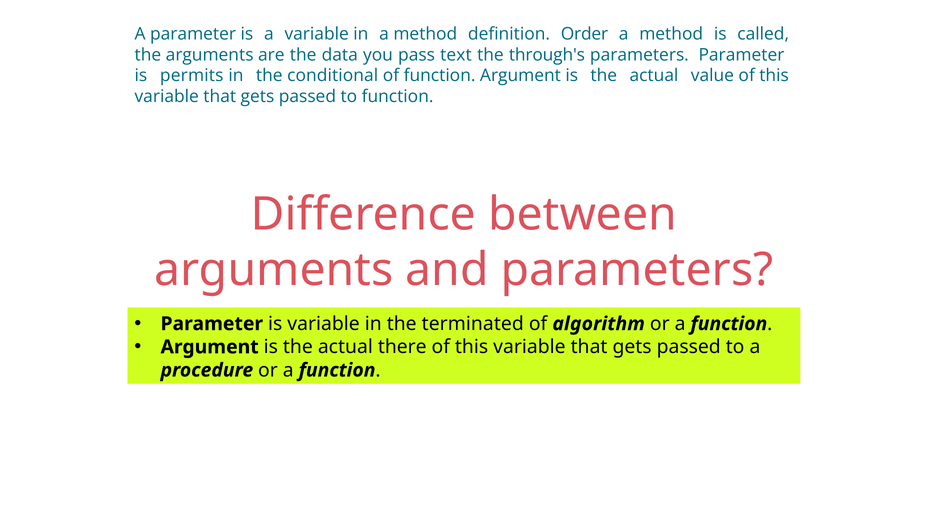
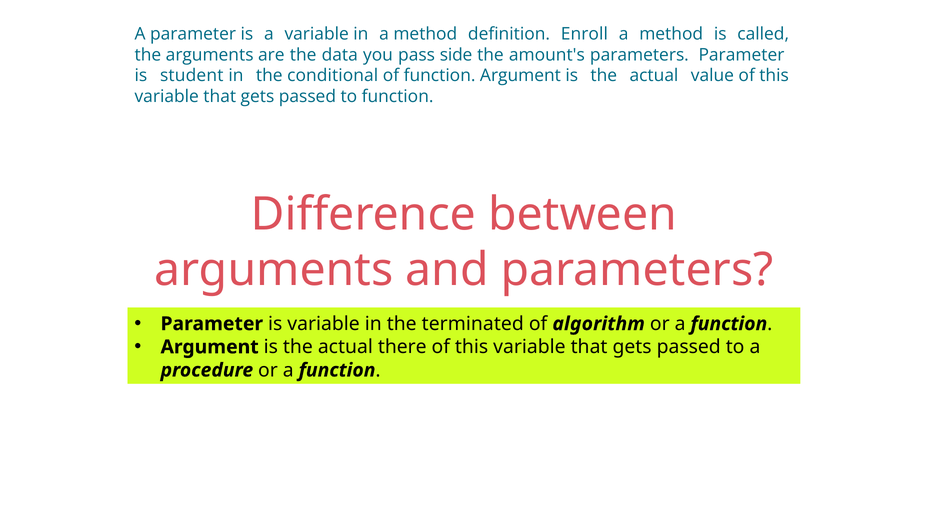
Order: Order -> Enroll
text: text -> side
through's: through's -> amount's
permits: permits -> student
